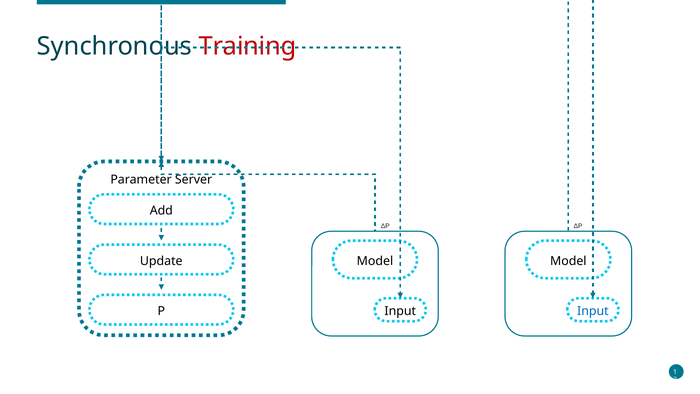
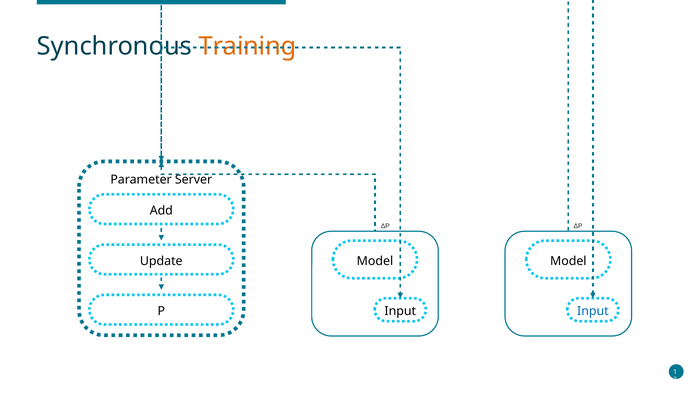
Training colour: red -> orange
